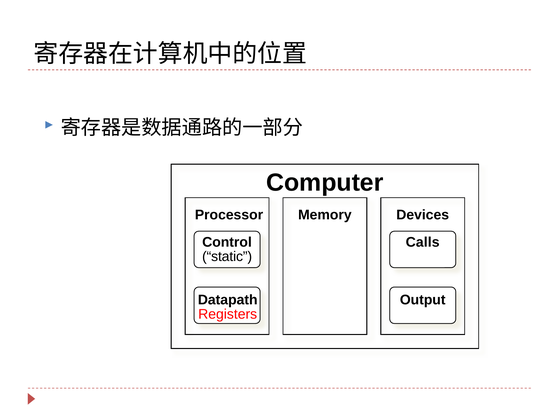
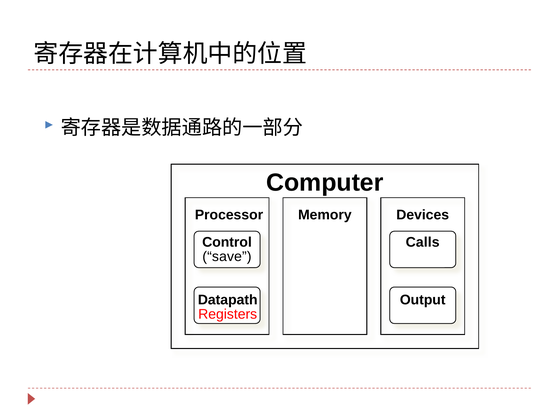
static: static -> save
